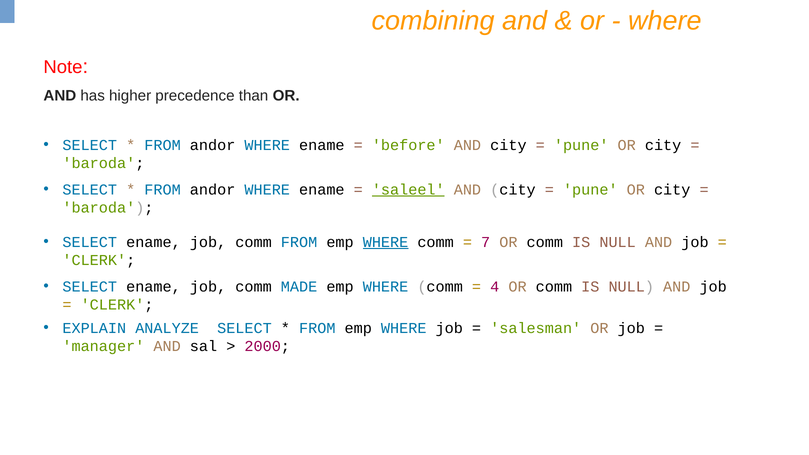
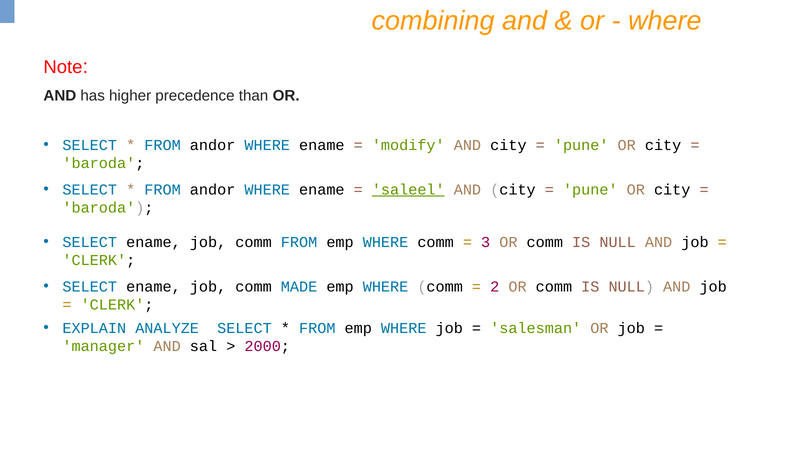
before: before -> modify
WHERE at (386, 242) underline: present -> none
7: 7 -> 3
4: 4 -> 2
